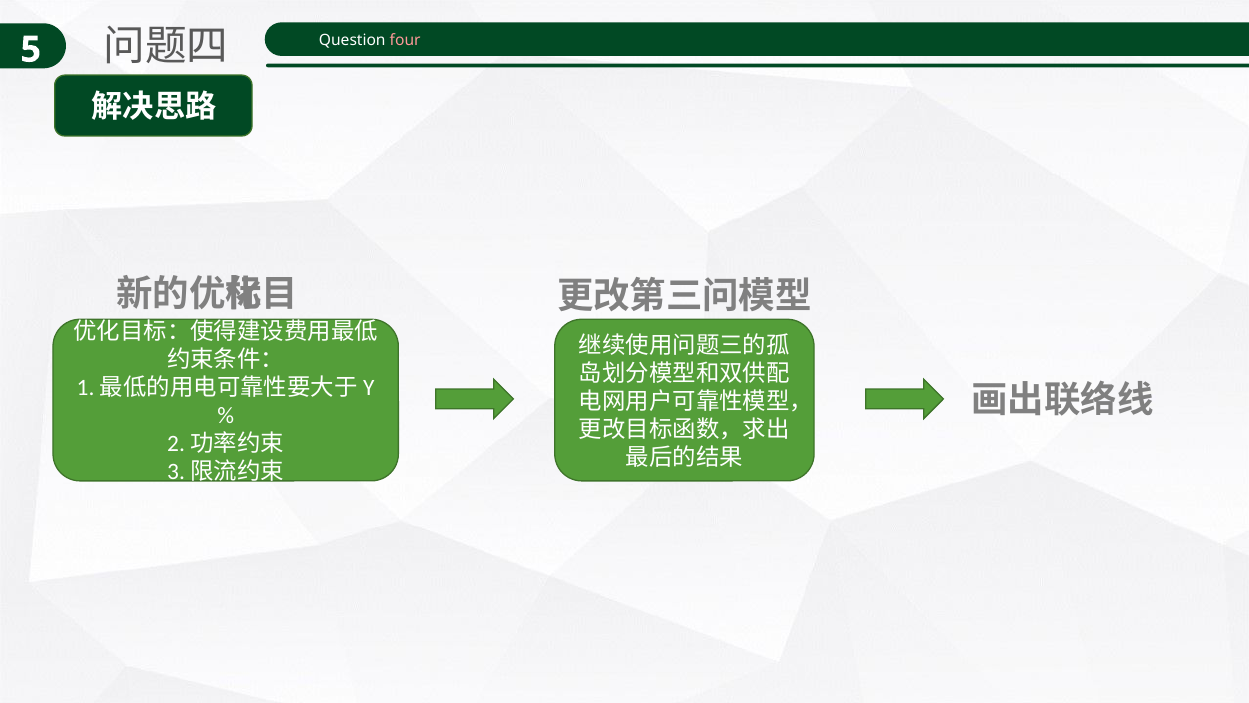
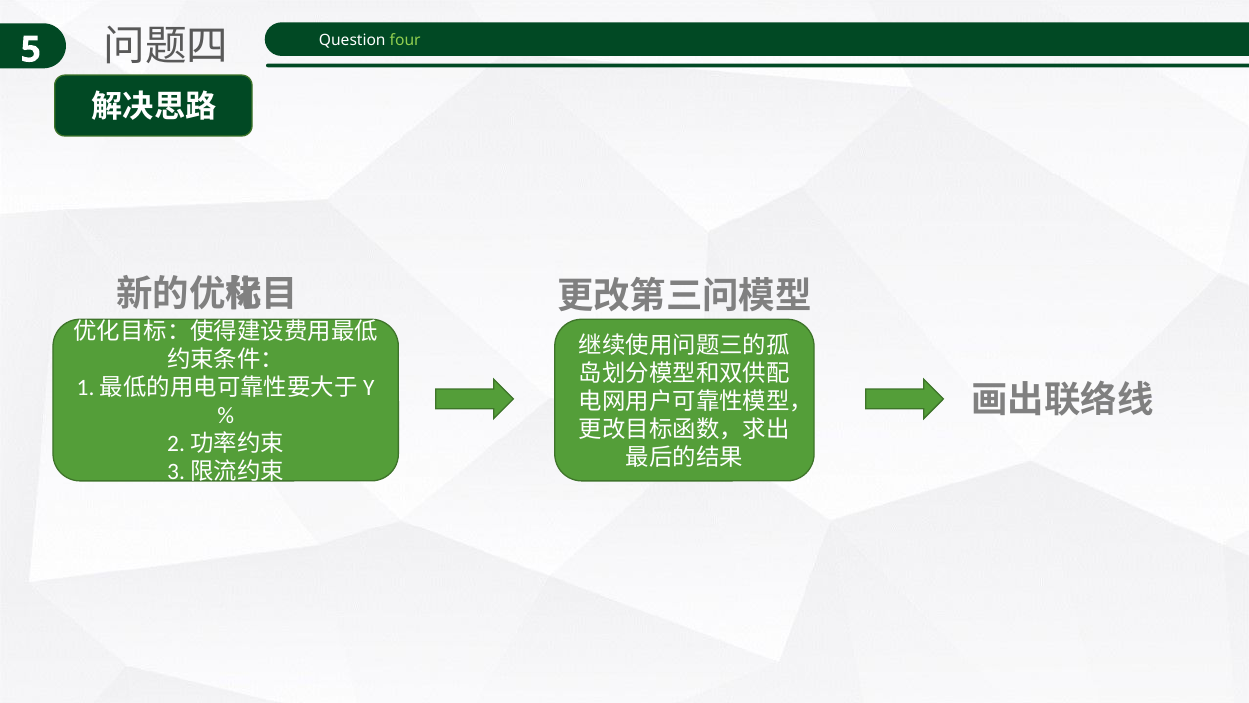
four colour: pink -> light green
